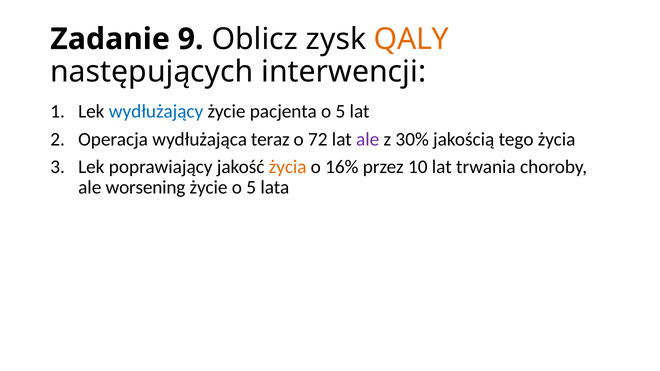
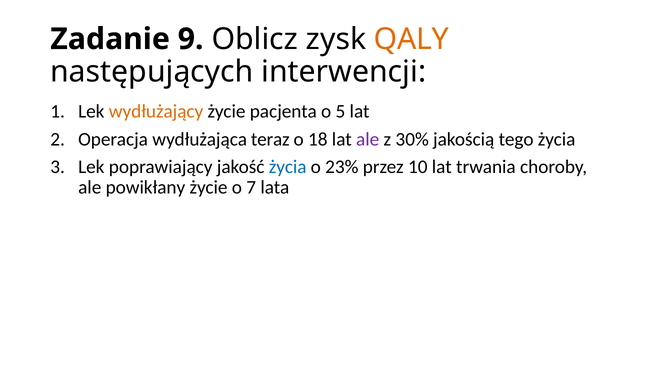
wydłużający colour: blue -> orange
72: 72 -> 18
życia at (288, 167) colour: orange -> blue
16%: 16% -> 23%
worsening: worsening -> powikłany
życie o 5: 5 -> 7
